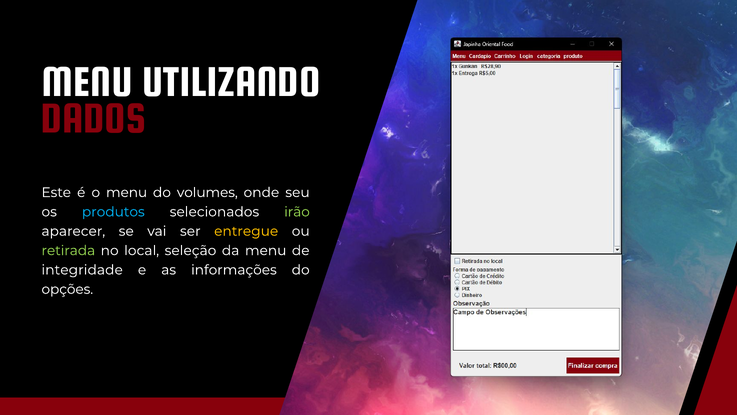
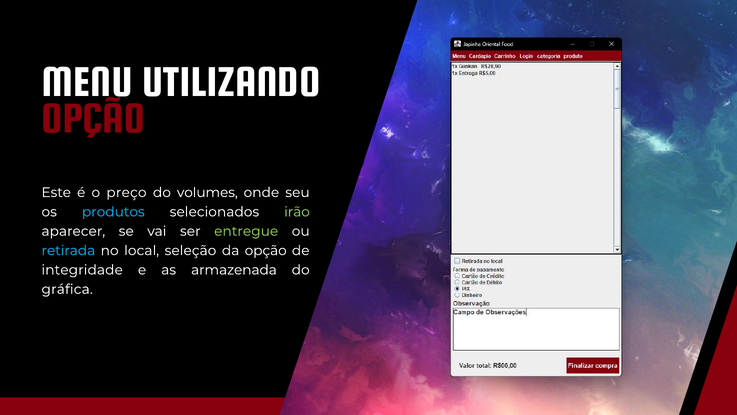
DADOS at (93, 118): DADOS -> OPÇÃO
o menu: menu -> preço
entregue colour: yellow -> light green
retirada colour: light green -> light blue
da menu: menu -> opção
informações: informações -> armazenada
opções: opções -> gráfica
